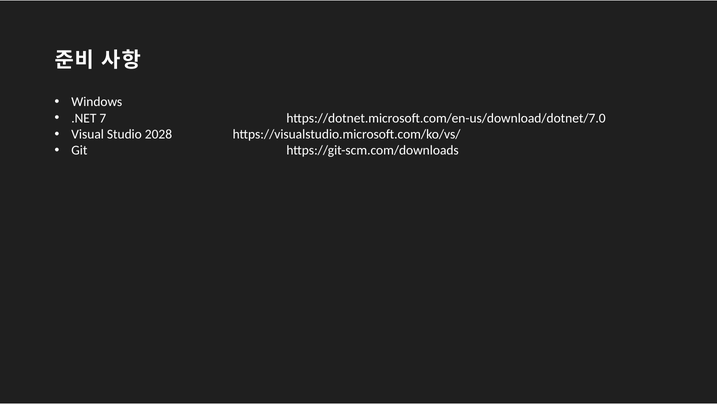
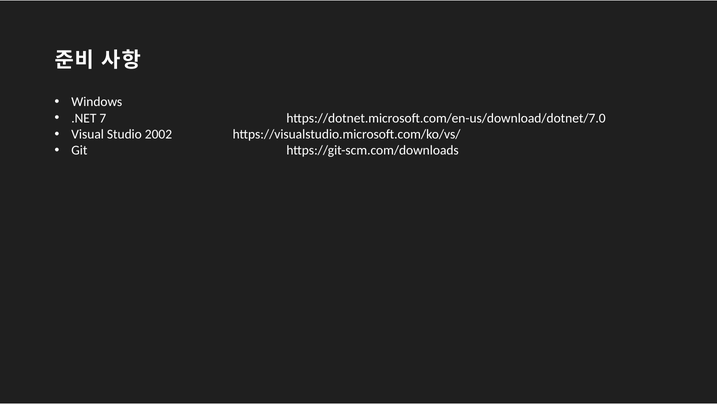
2028: 2028 -> 2002
